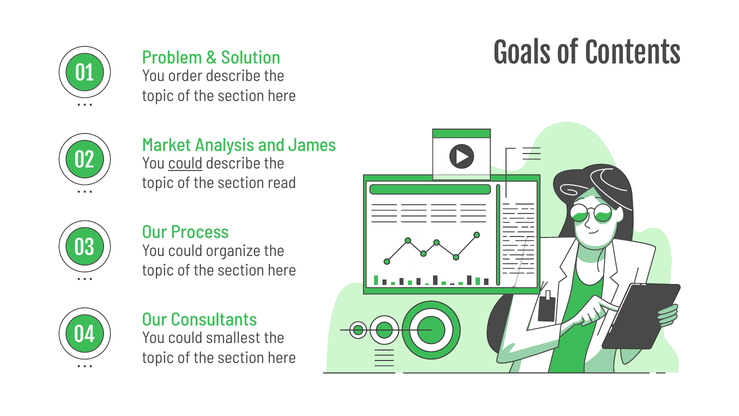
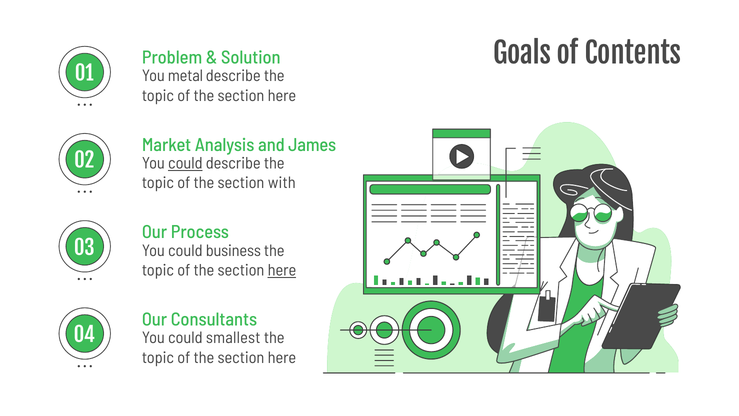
order: order -> metal
read: read -> with
organize: organize -> business
here at (282, 270) underline: none -> present
